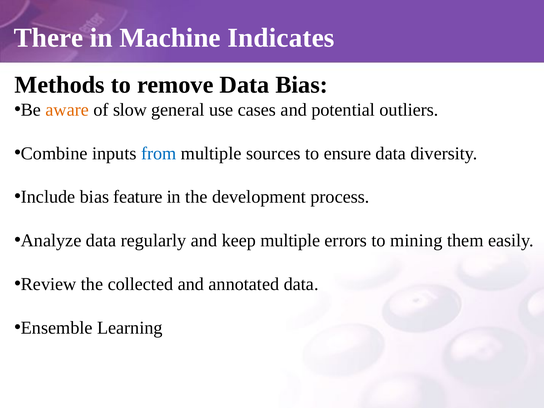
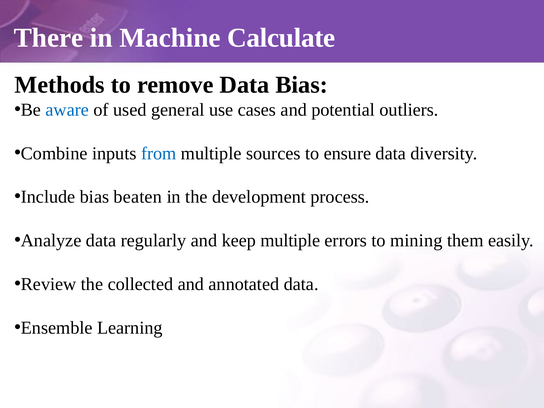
Indicates: Indicates -> Calculate
aware colour: orange -> blue
slow: slow -> used
feature: feature -> beaten
